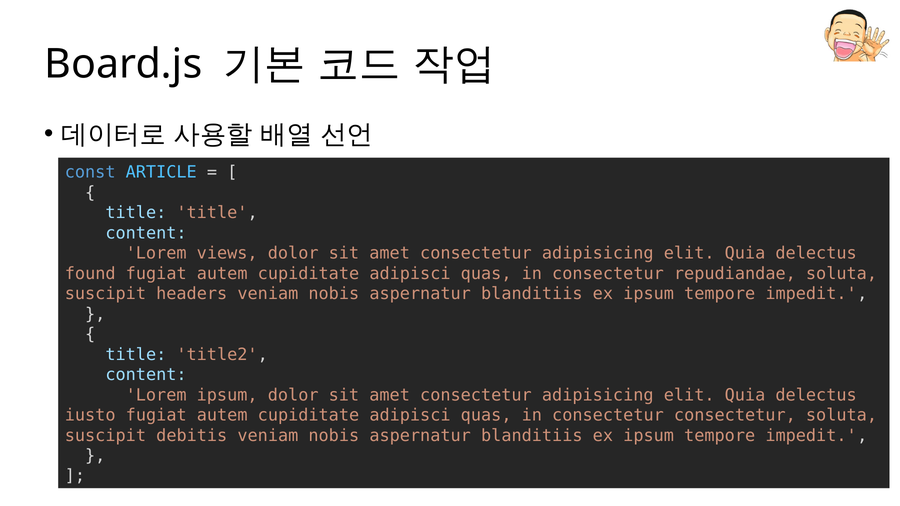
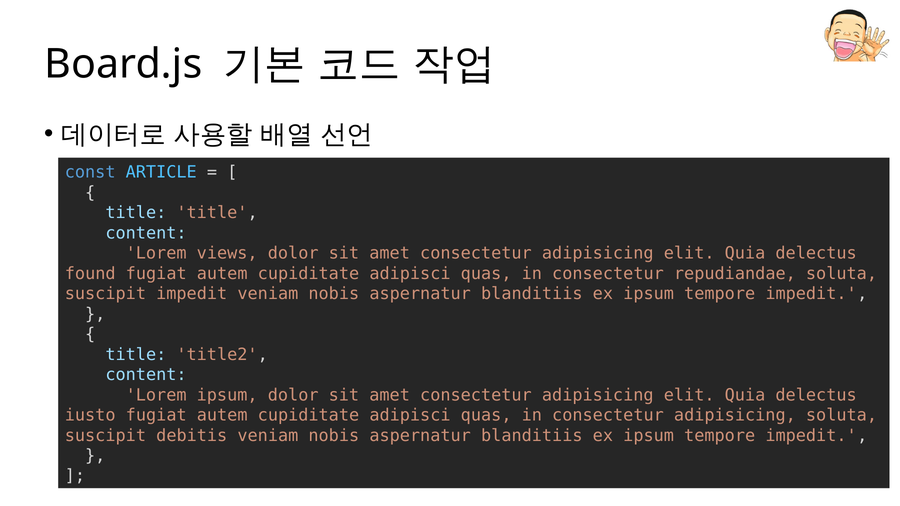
suscipit headers: headers -> impedit
in consectetur consectetur: consectetur -> adipisicing
